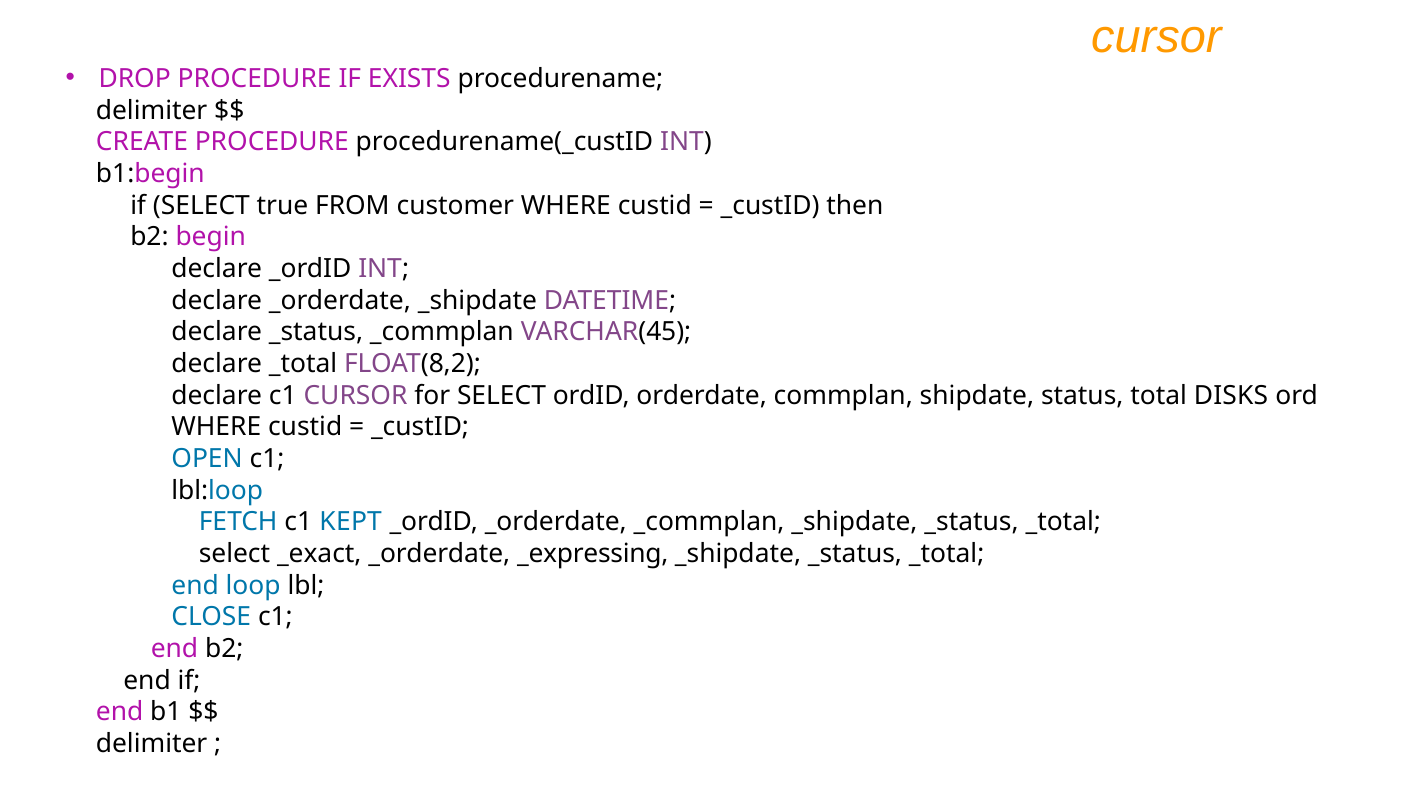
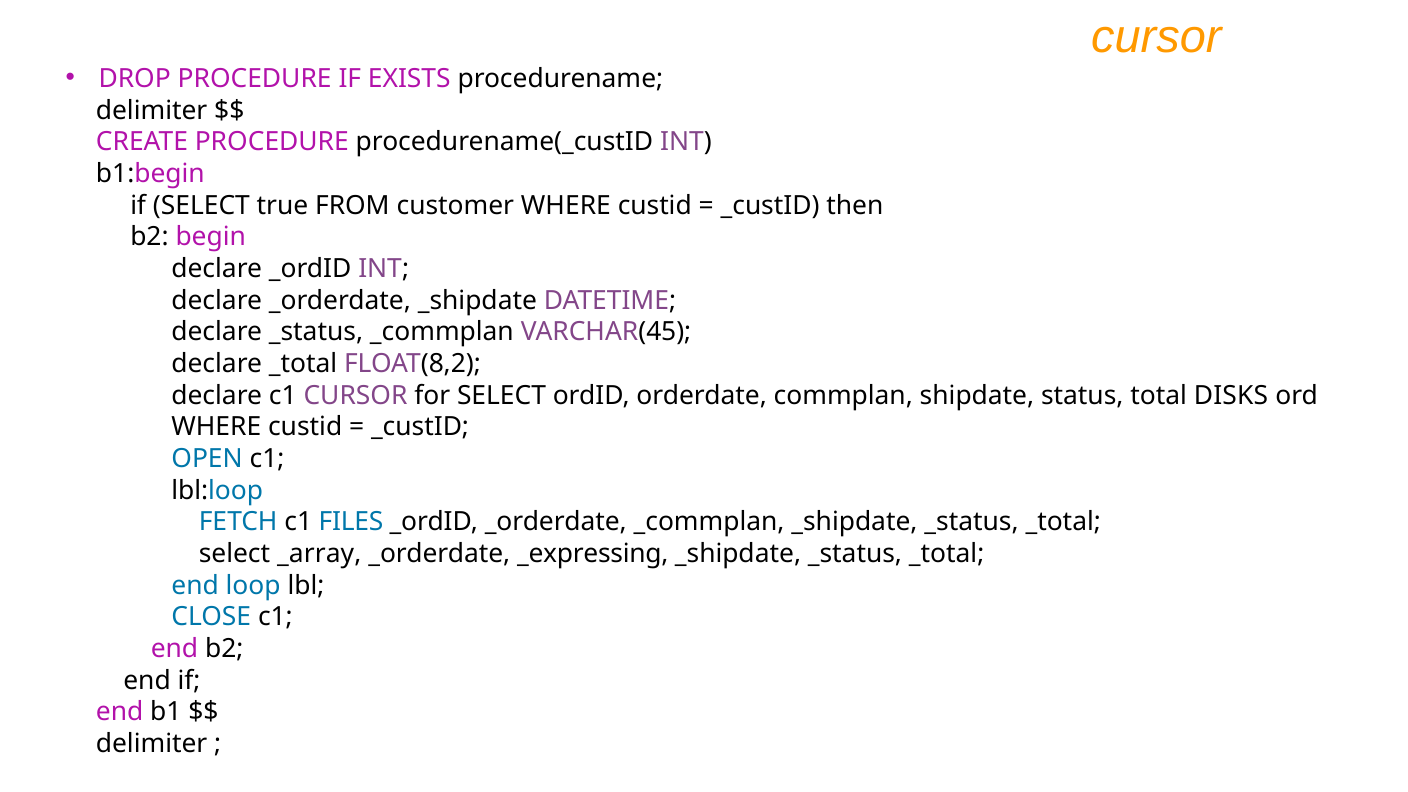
KEPT: KEPT -> FILES
_exact: _exact -> _array
